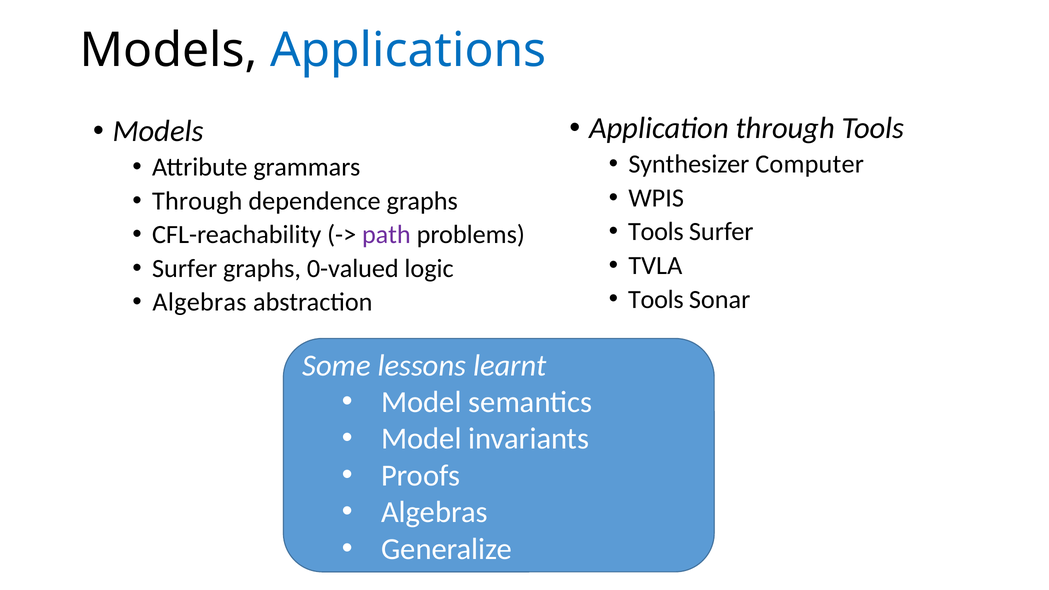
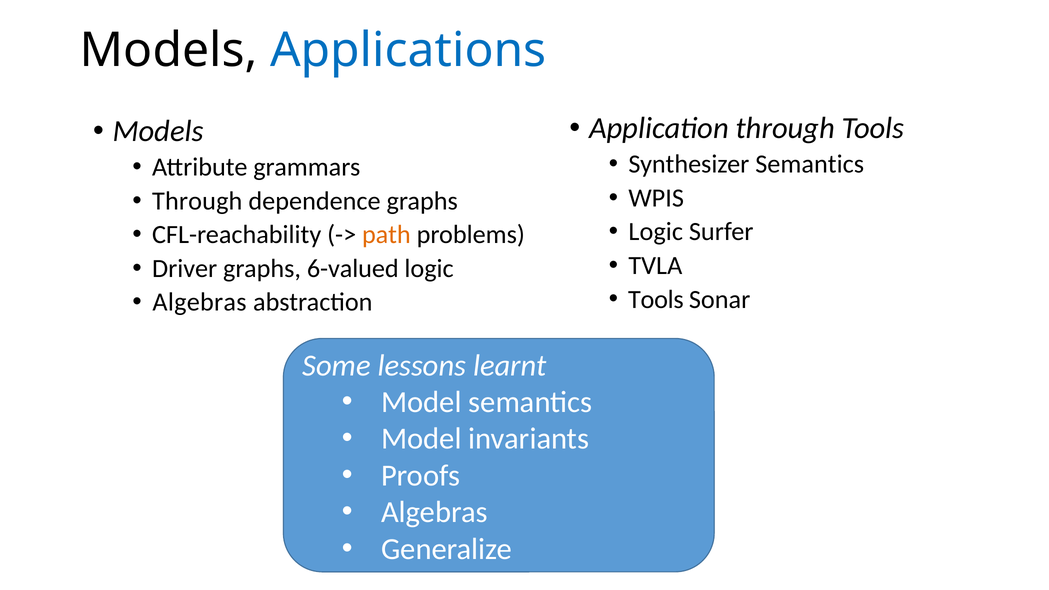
Synthesizer Computer: Computer -> Semantics
Tools at (656, 232): Tools -> Logic
path colour: purple -> orange
Surfer at (185, 269): Surfer -> Driver
0-valued: 0-valued -> 6-valued
